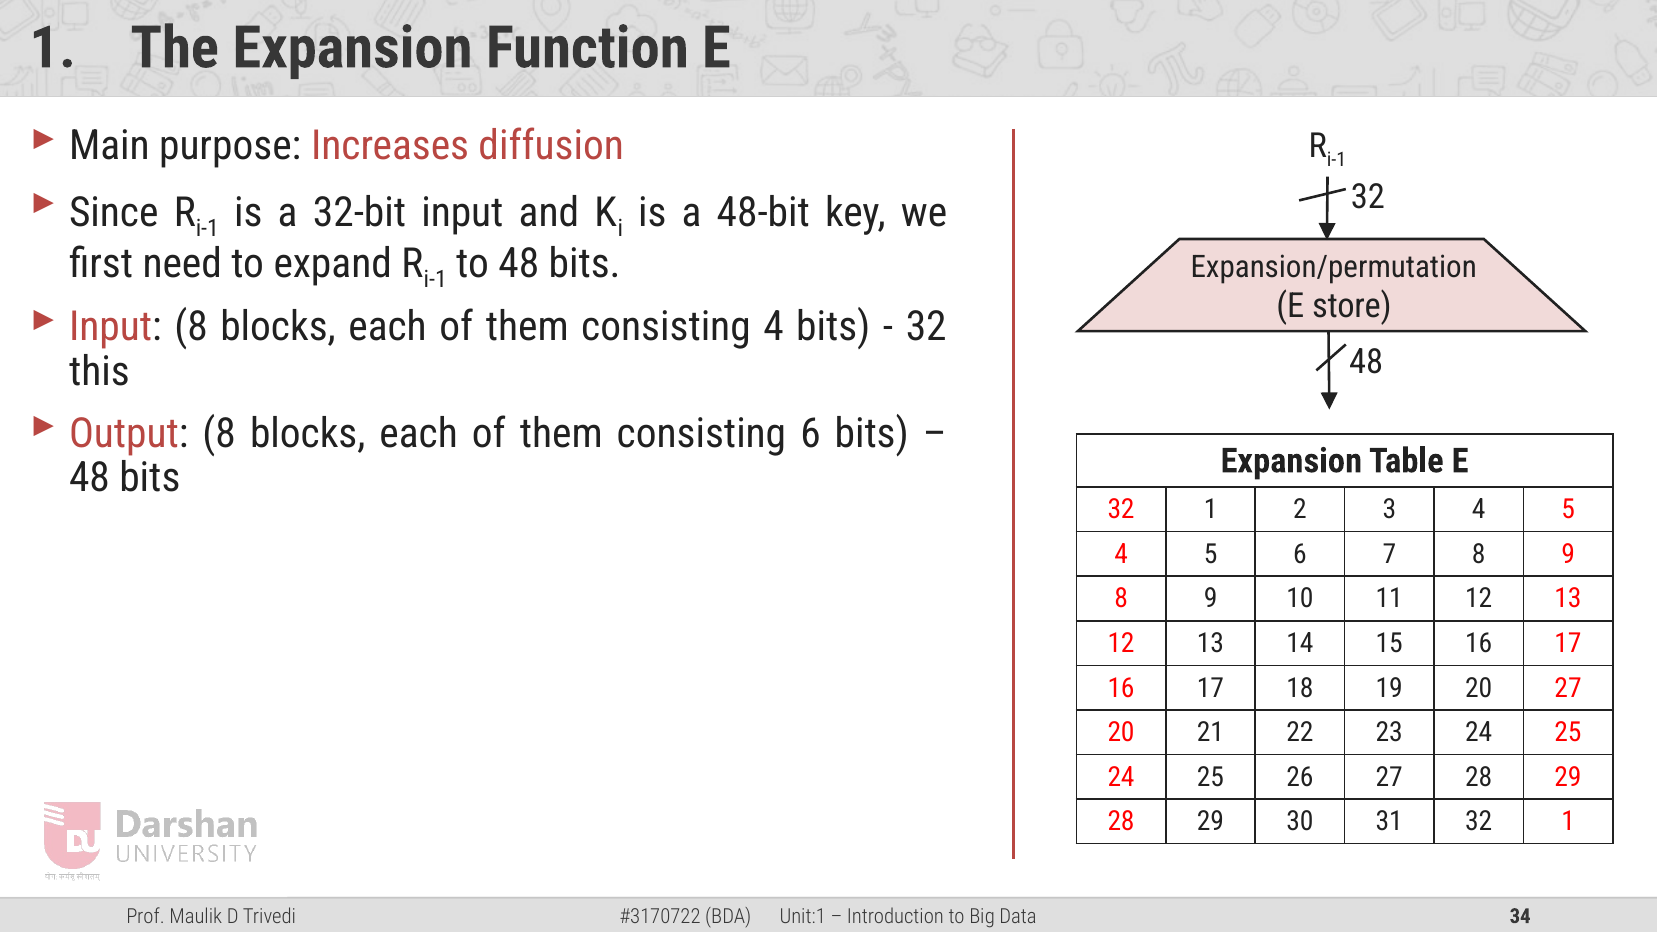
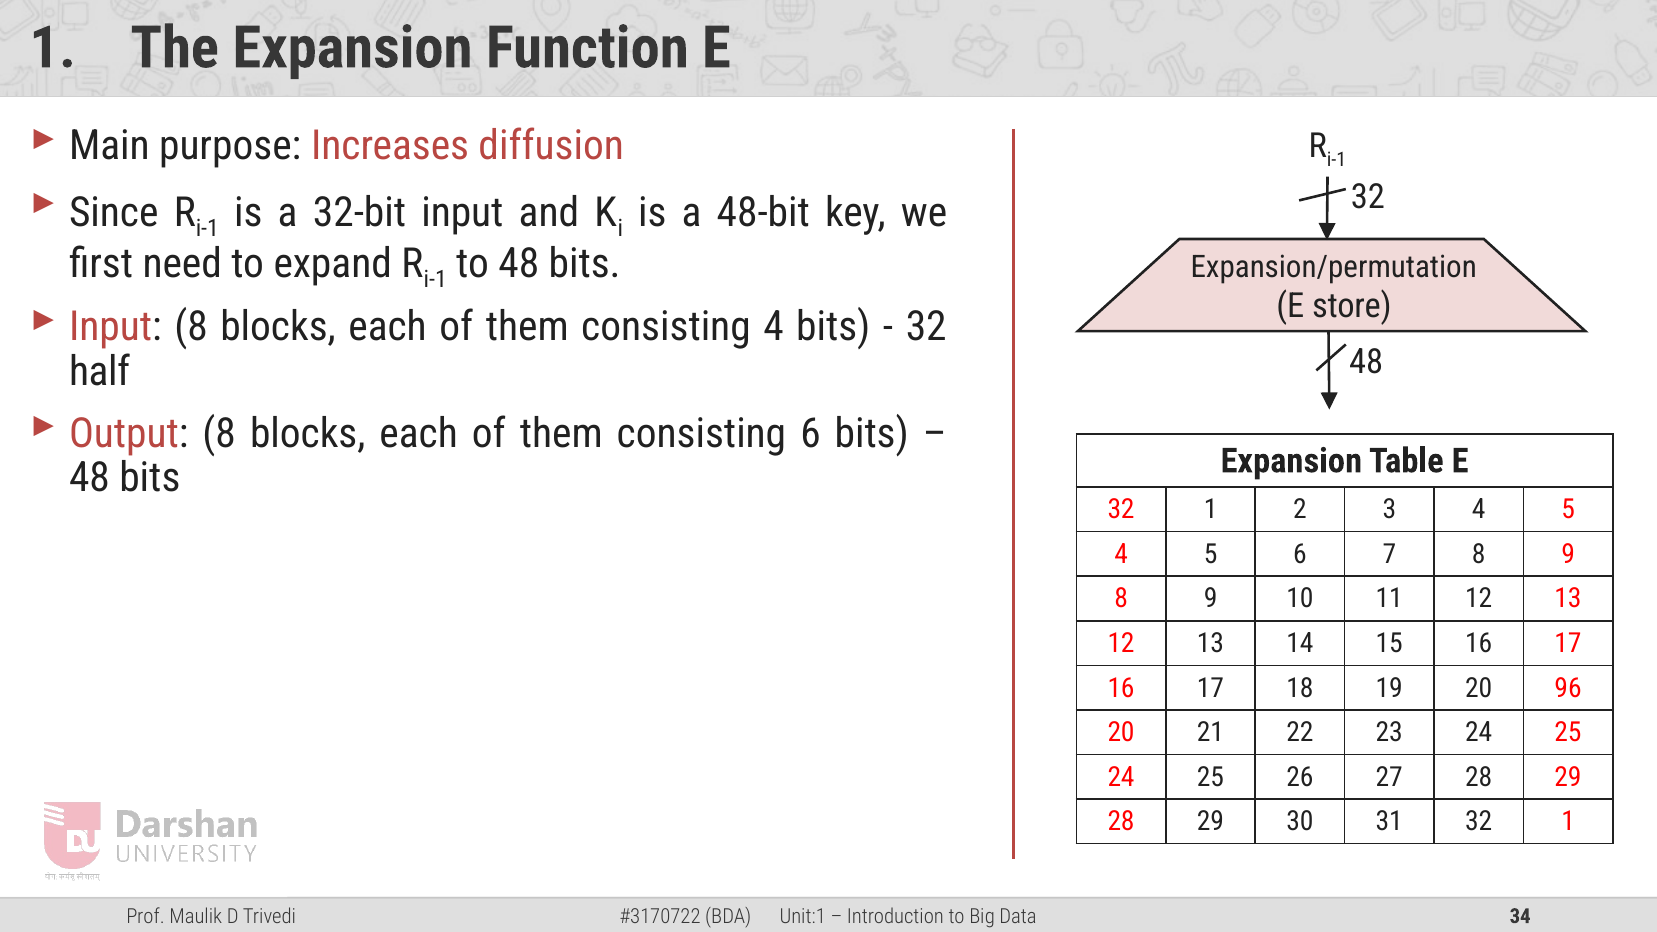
this: this -> half
20 27: 27 -> 96
